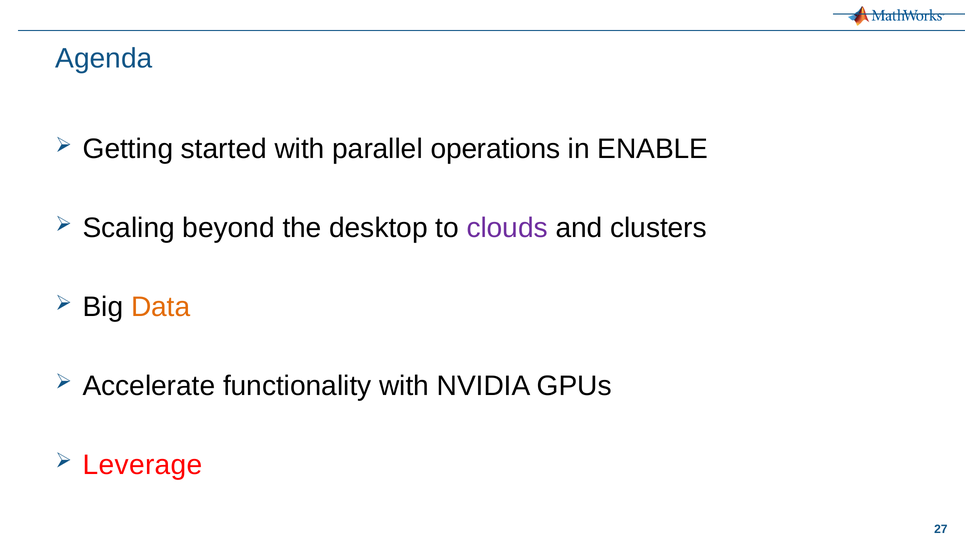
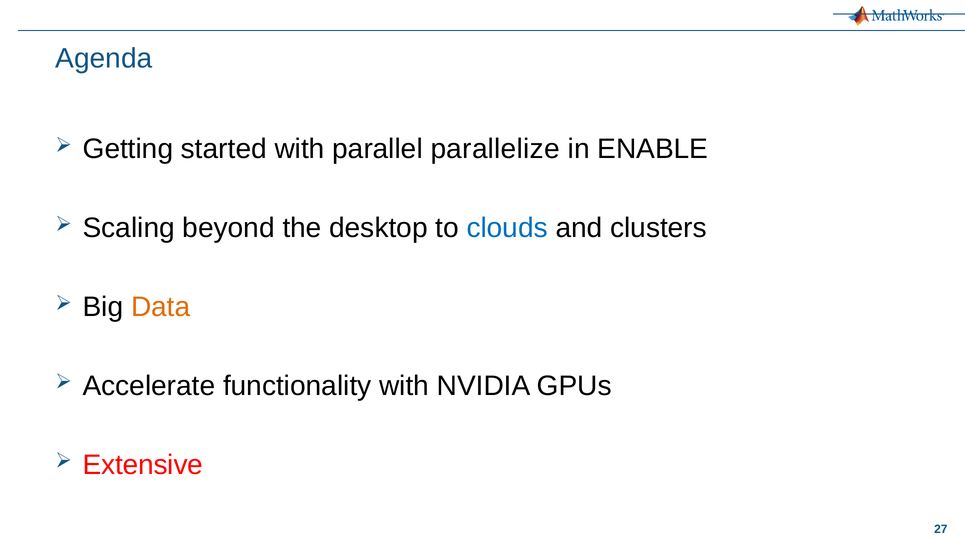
operations: operations -> parallelize
clouds colour: purple -> blue
Leverage: Leverage -> Extensive
